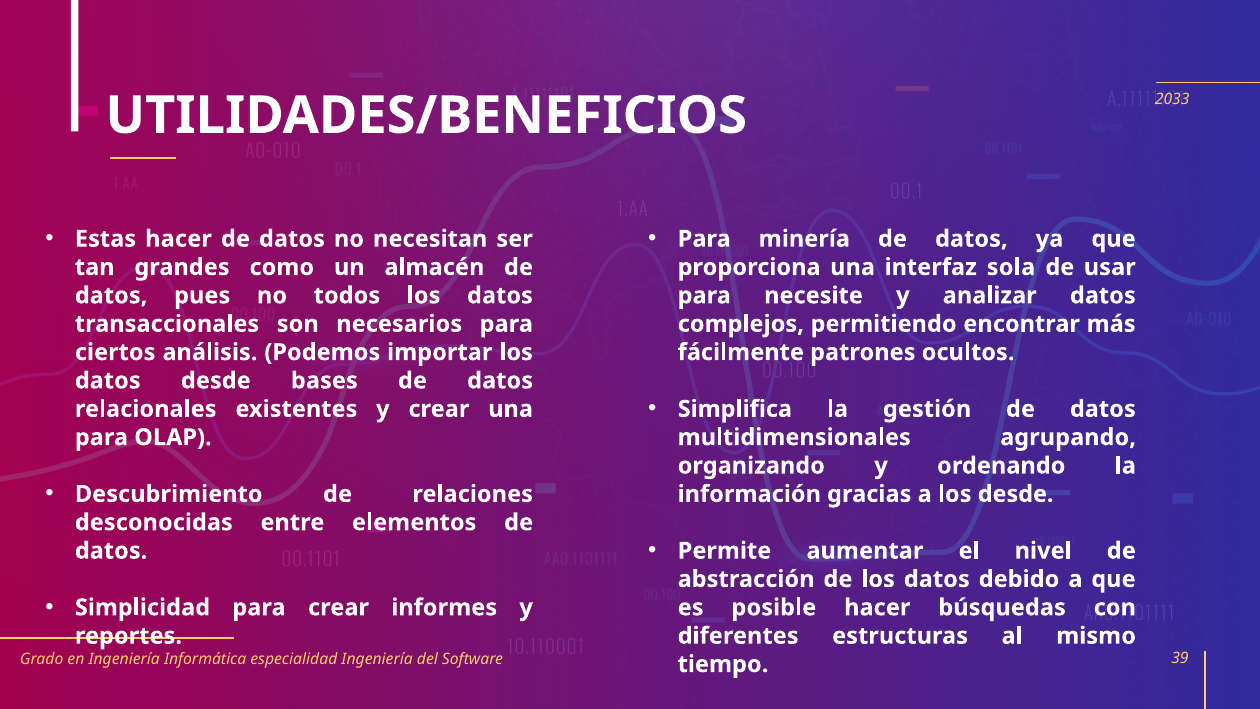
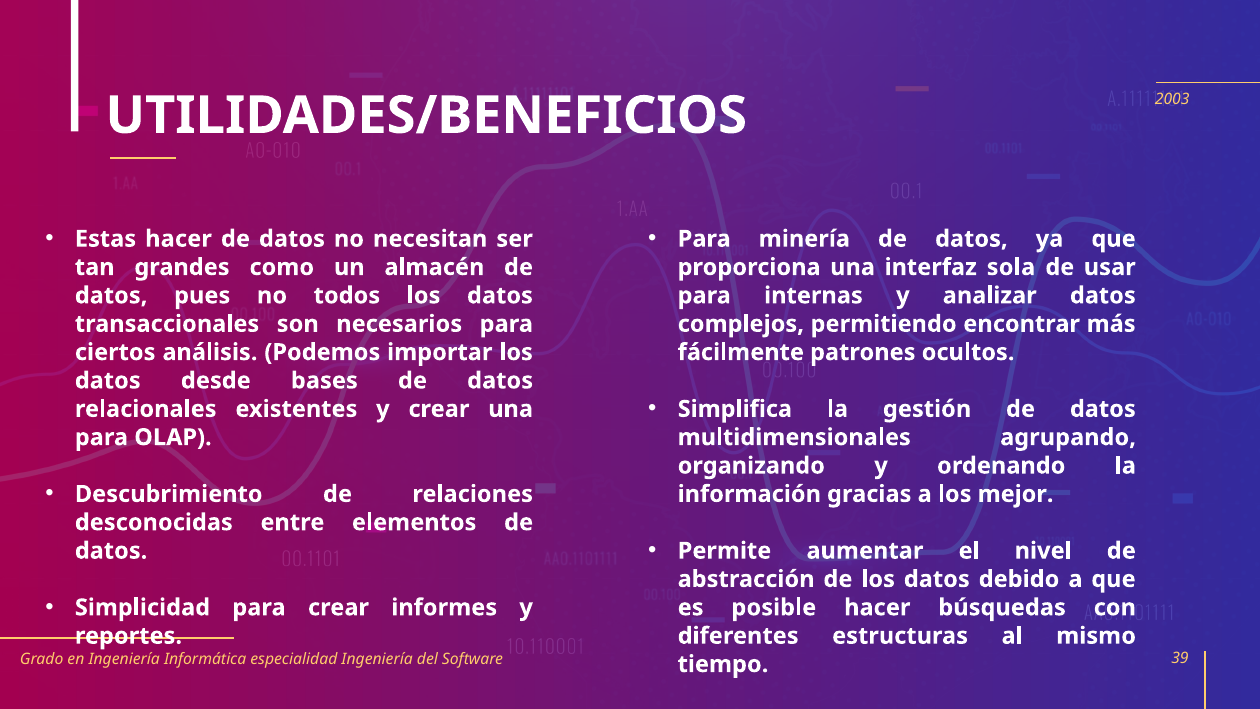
2033: 2033 -> 2003
necesite: necesite -> internas
los desde: desde -> mejor
